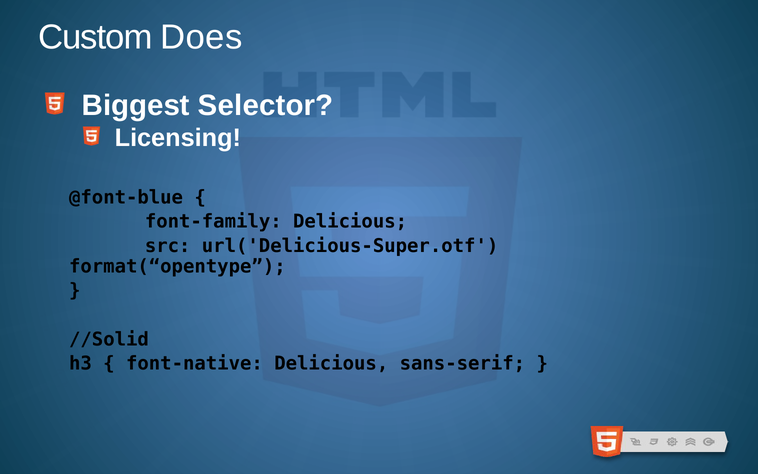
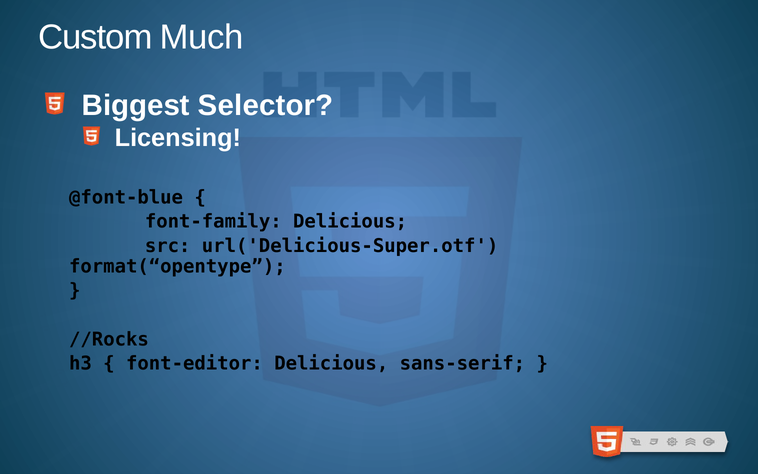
Does: Does -> Much
//Solid: //Solid -> //Rocks
font-native: font-native -> font-editor
